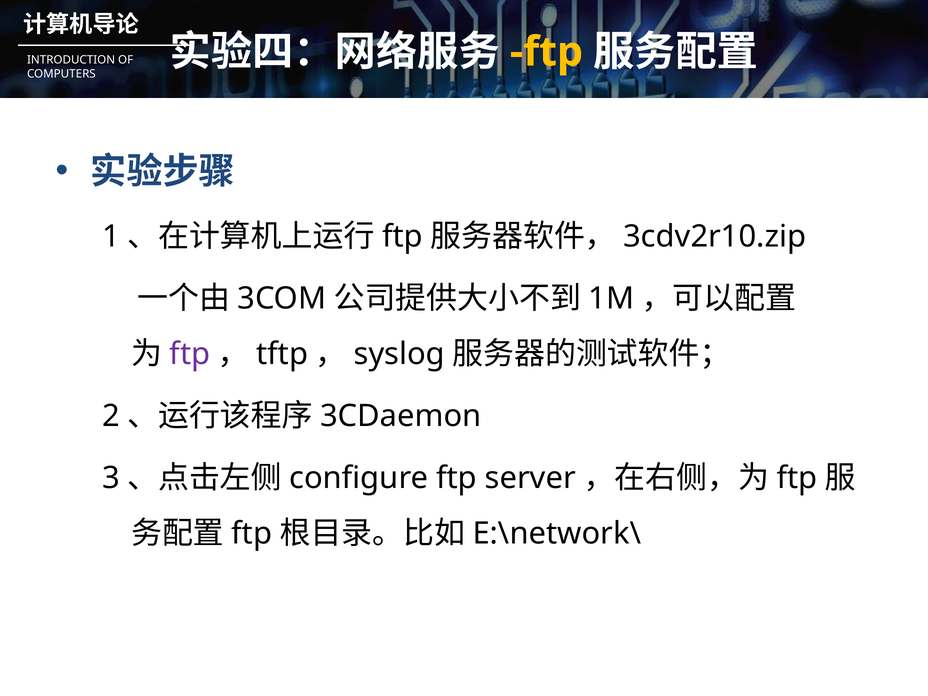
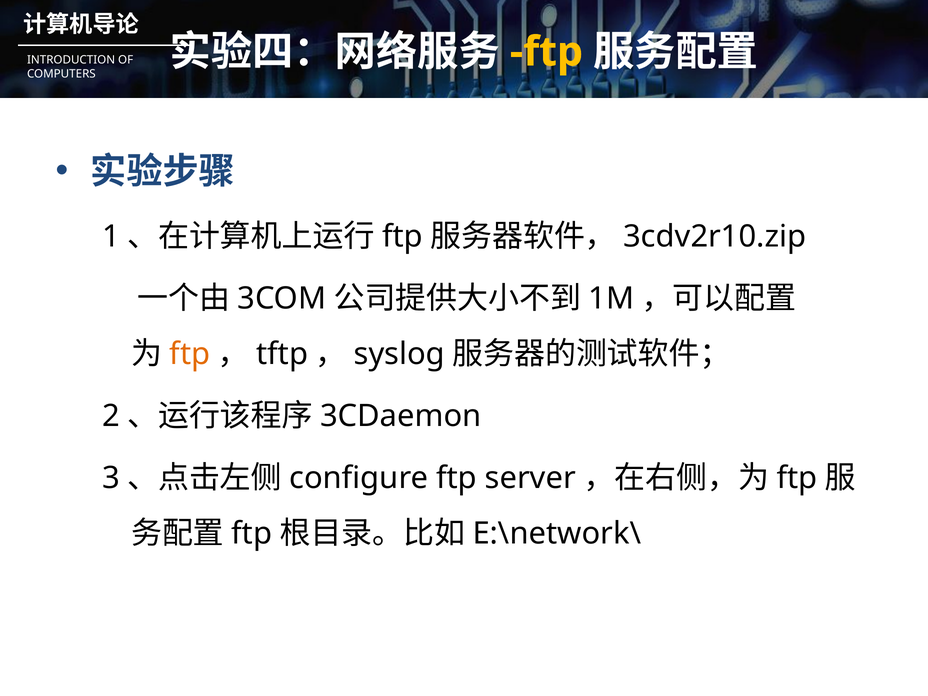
ftp at (190, 354) colour: purple -> orange
